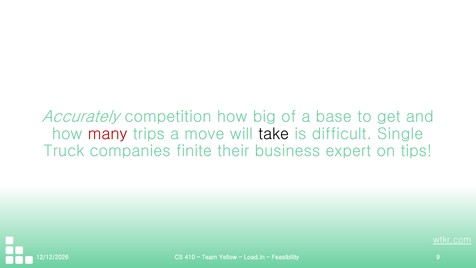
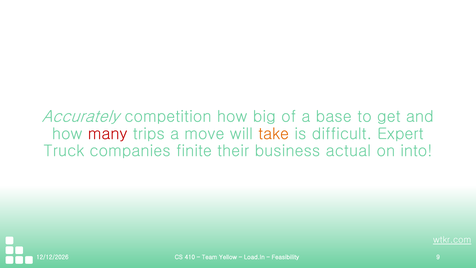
take colour: black -> orange
Single: Single -> Expert
expert: expert -> actual
tips: tips -> into
